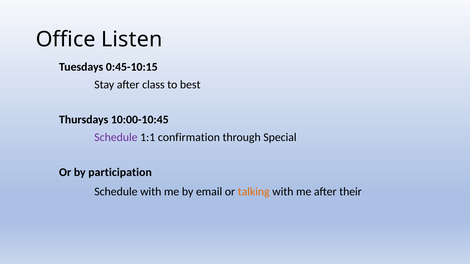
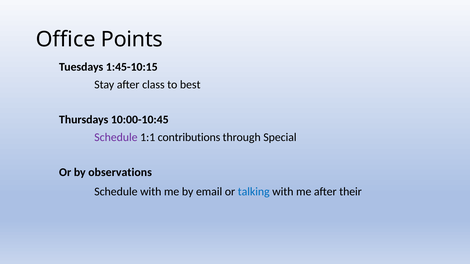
Listen: Listen -> Points
0:45-10:15: 0:45-10:15 -> 1:45-10:15
confirmation: confirmation -> contributions
participation: participation -> observations
talking colour: orange -> blue
